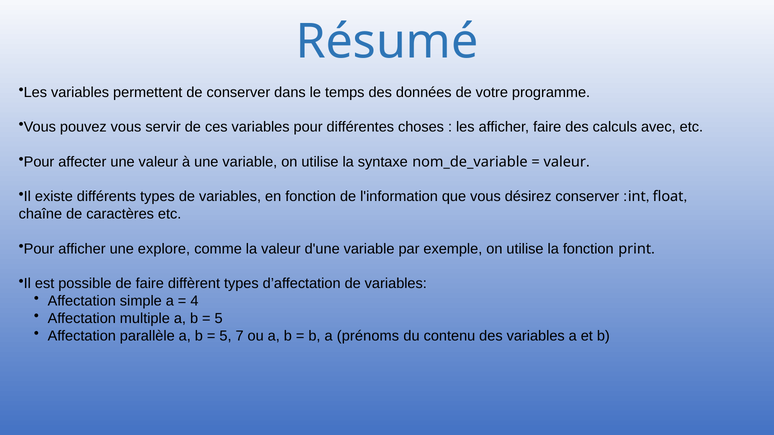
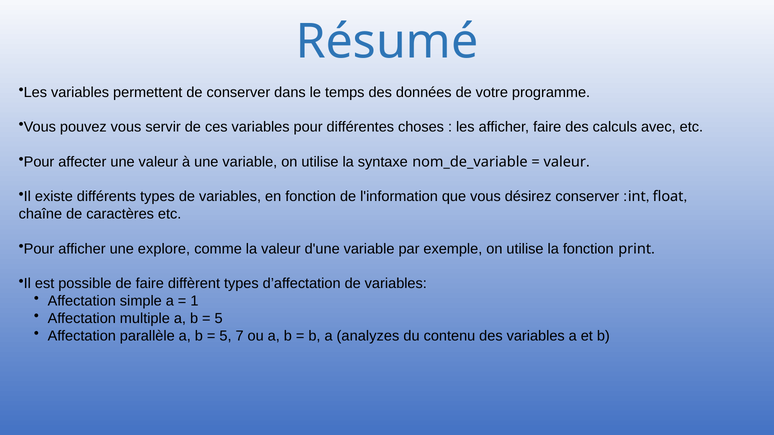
4: 4 -> 1
prénoms: prénoms -> analyzes
